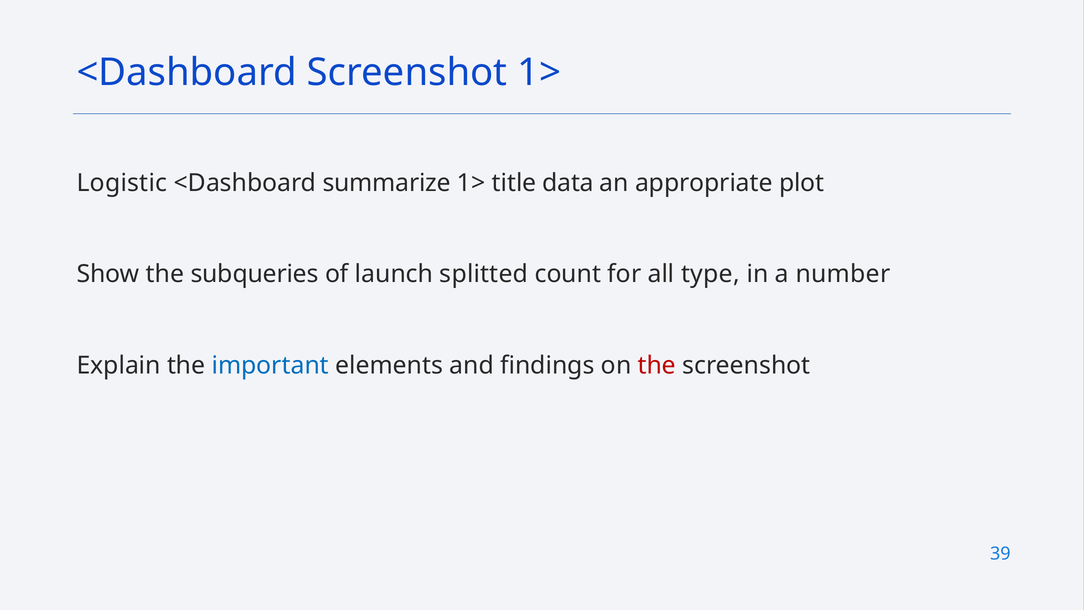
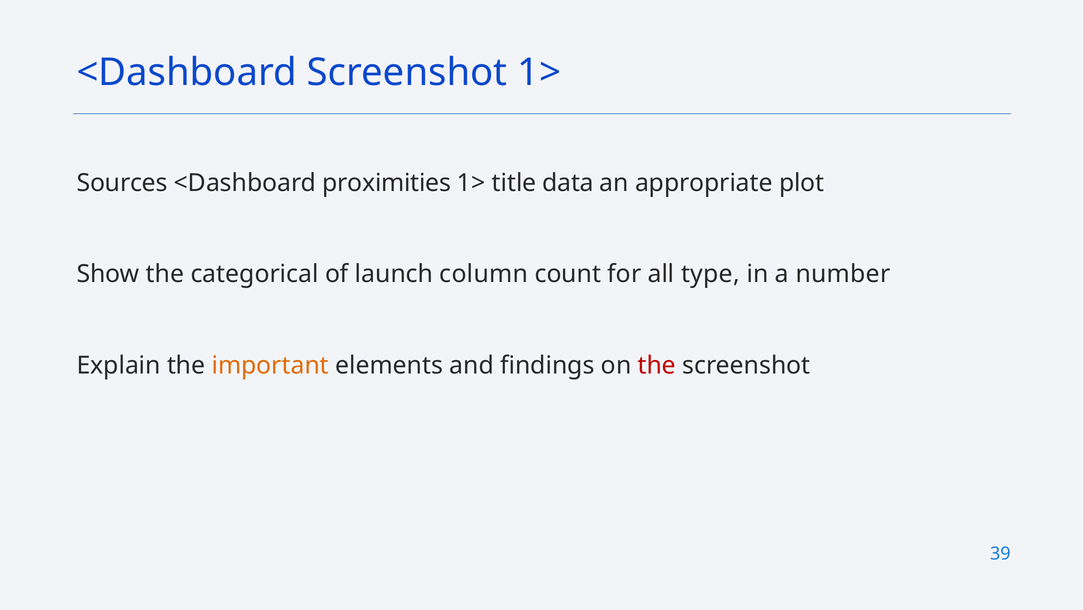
Logistic: Logistic -> Sources
summarize: summarize -> proximities
subqueries: subqueries -> categorical
splitted: splitted -> column
important colour: blue -> orange
